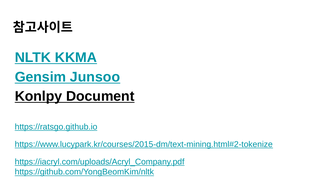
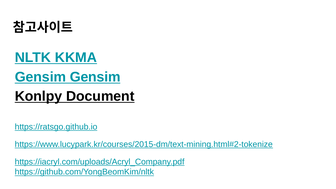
Gensim Junsoo: Junsoo -> Gensim
